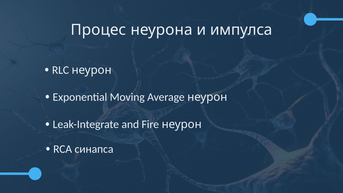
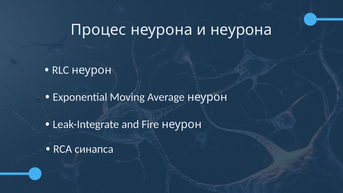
и импулса: импулса -> неурона
